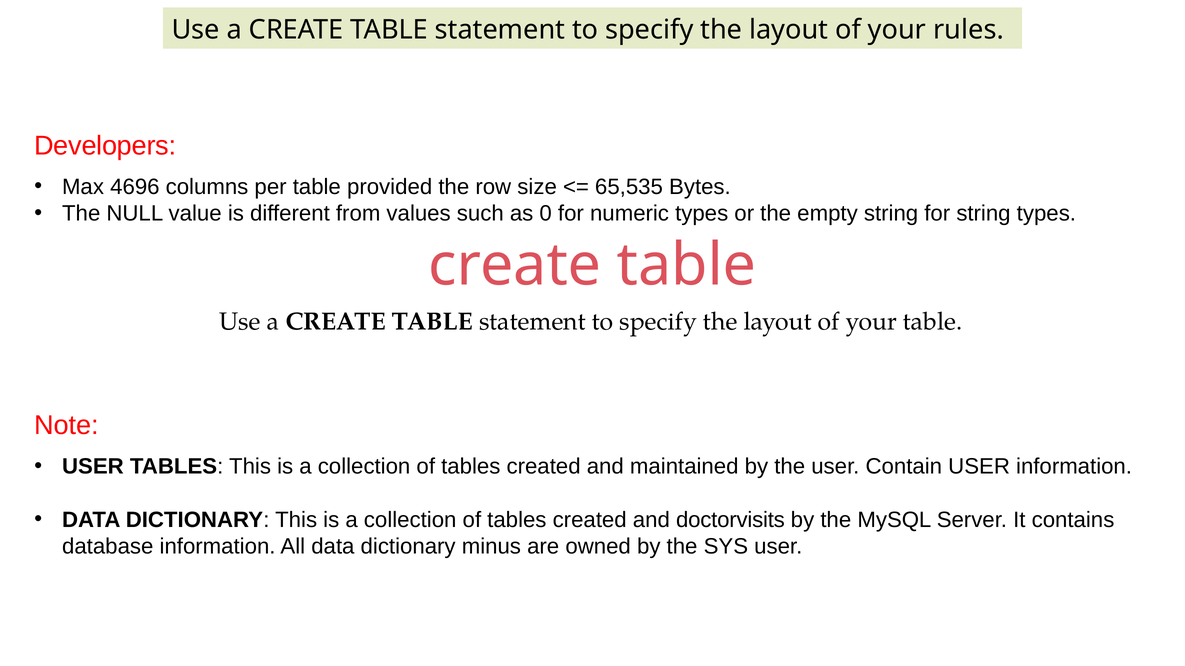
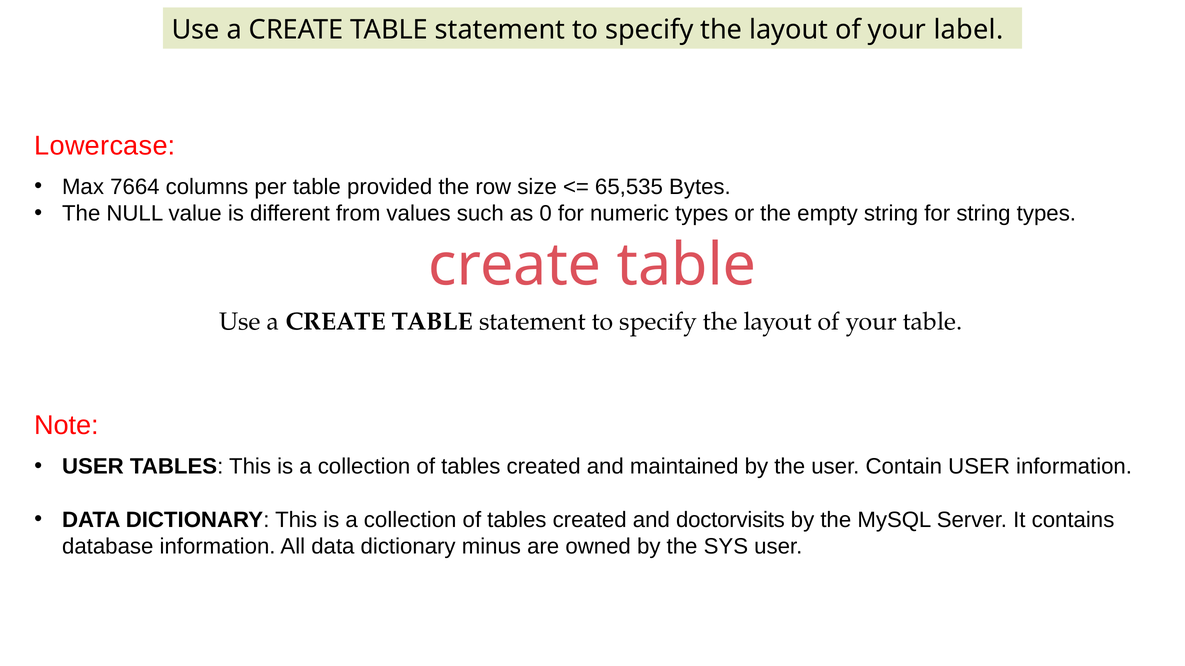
rules: rules -> label
Developers: Developers -> Lowercase
4696: 4696 -> 7664
